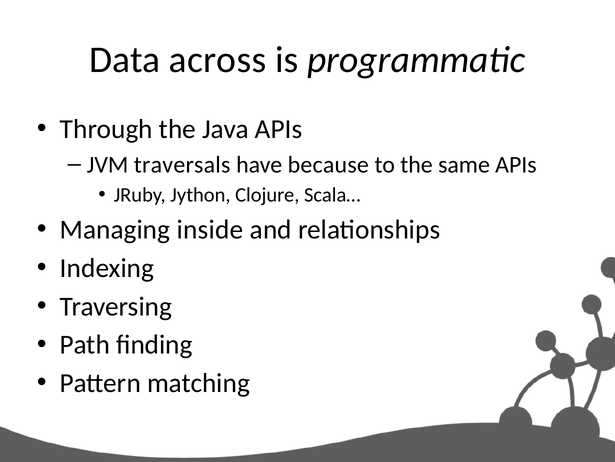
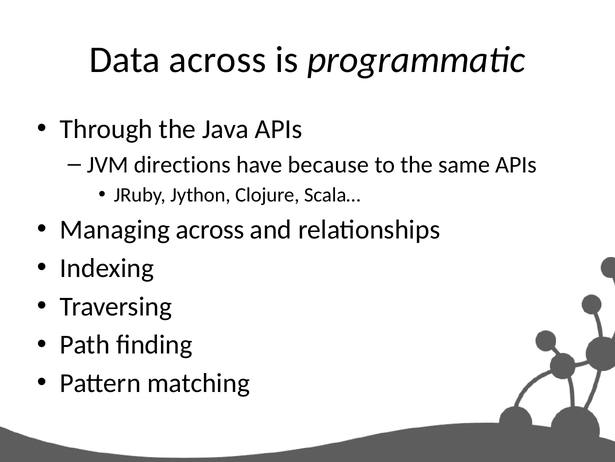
traversals: traversals -> directions
Managing inside: inside -> across
